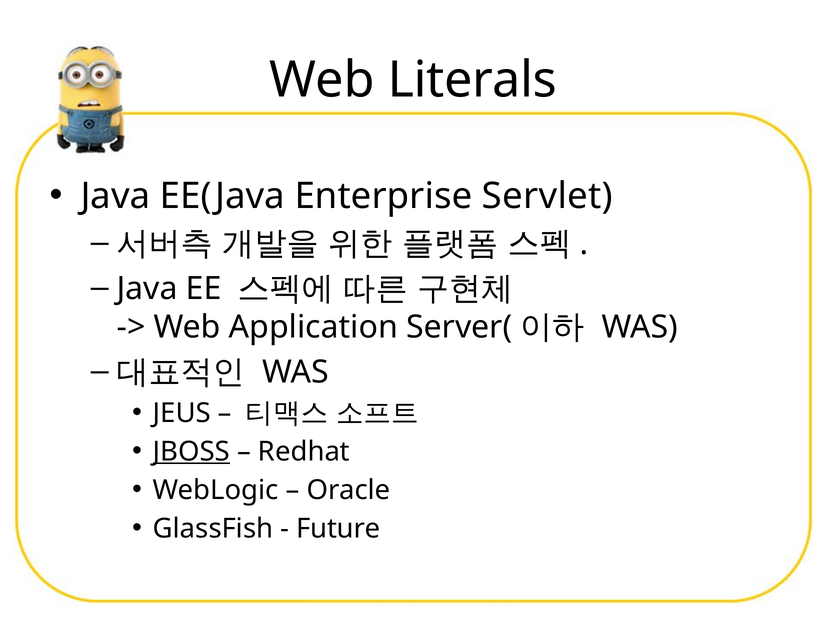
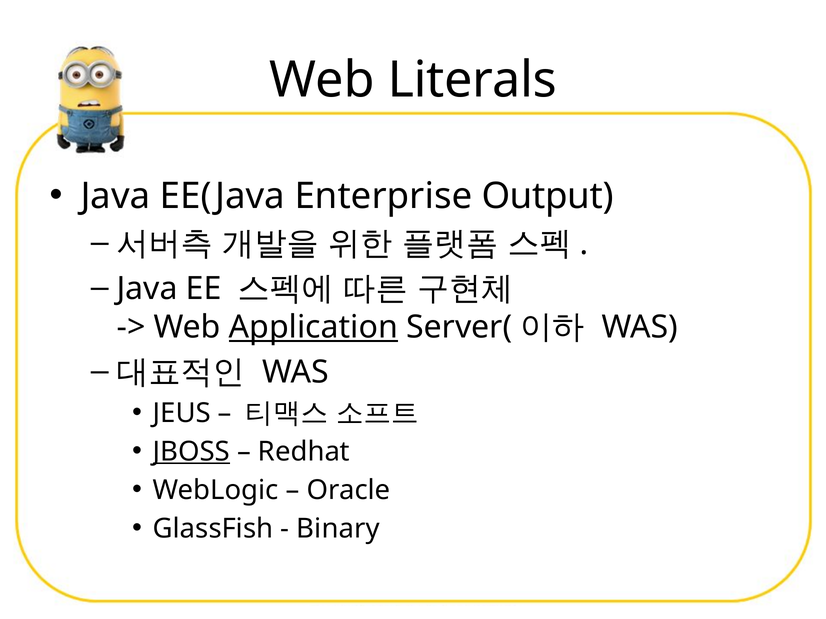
Servlet: Servlet -> Output
Application underline: none -> present
Future: Future -> Binary
